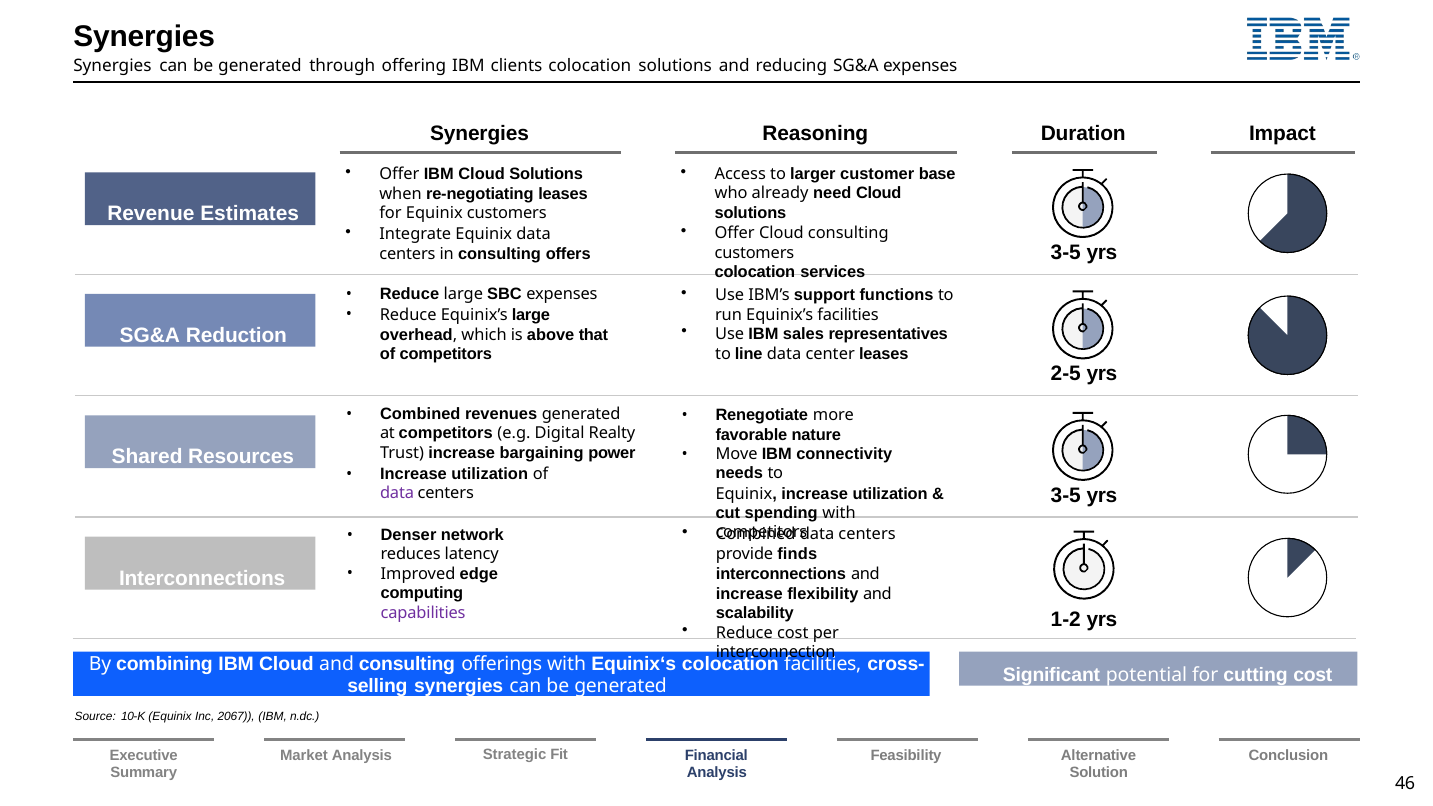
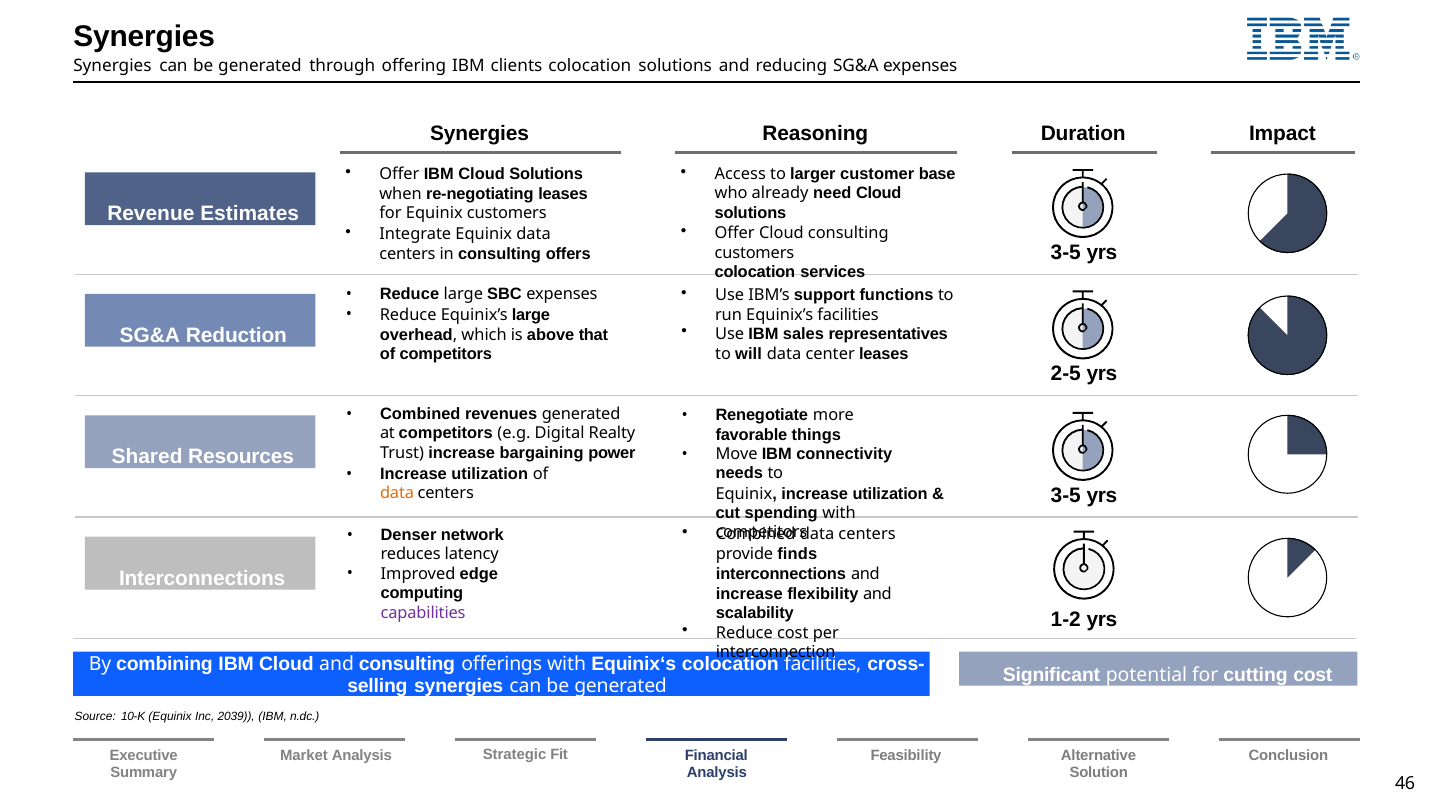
line: line -> will
nature: nature -> things
data at (397, 493) colour: purple -> orange
2067: 2067 -> 2039
